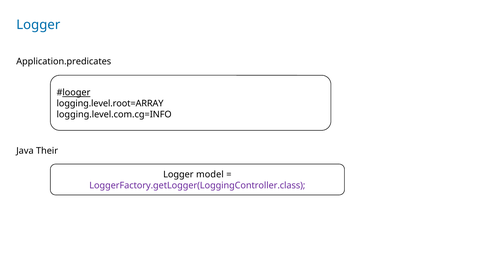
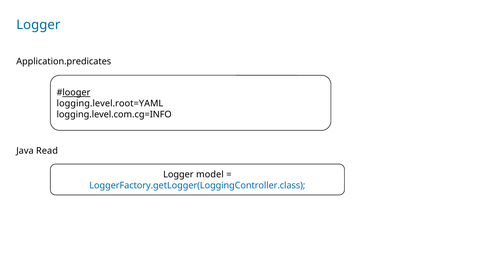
logging.level.root=ARRAY: logging.level.root=ARRAY -> logging.level.root=YAML
Their: Their -> Read
LoggerFactory.getLogger(LoggingController.class colour: purple -> blue
